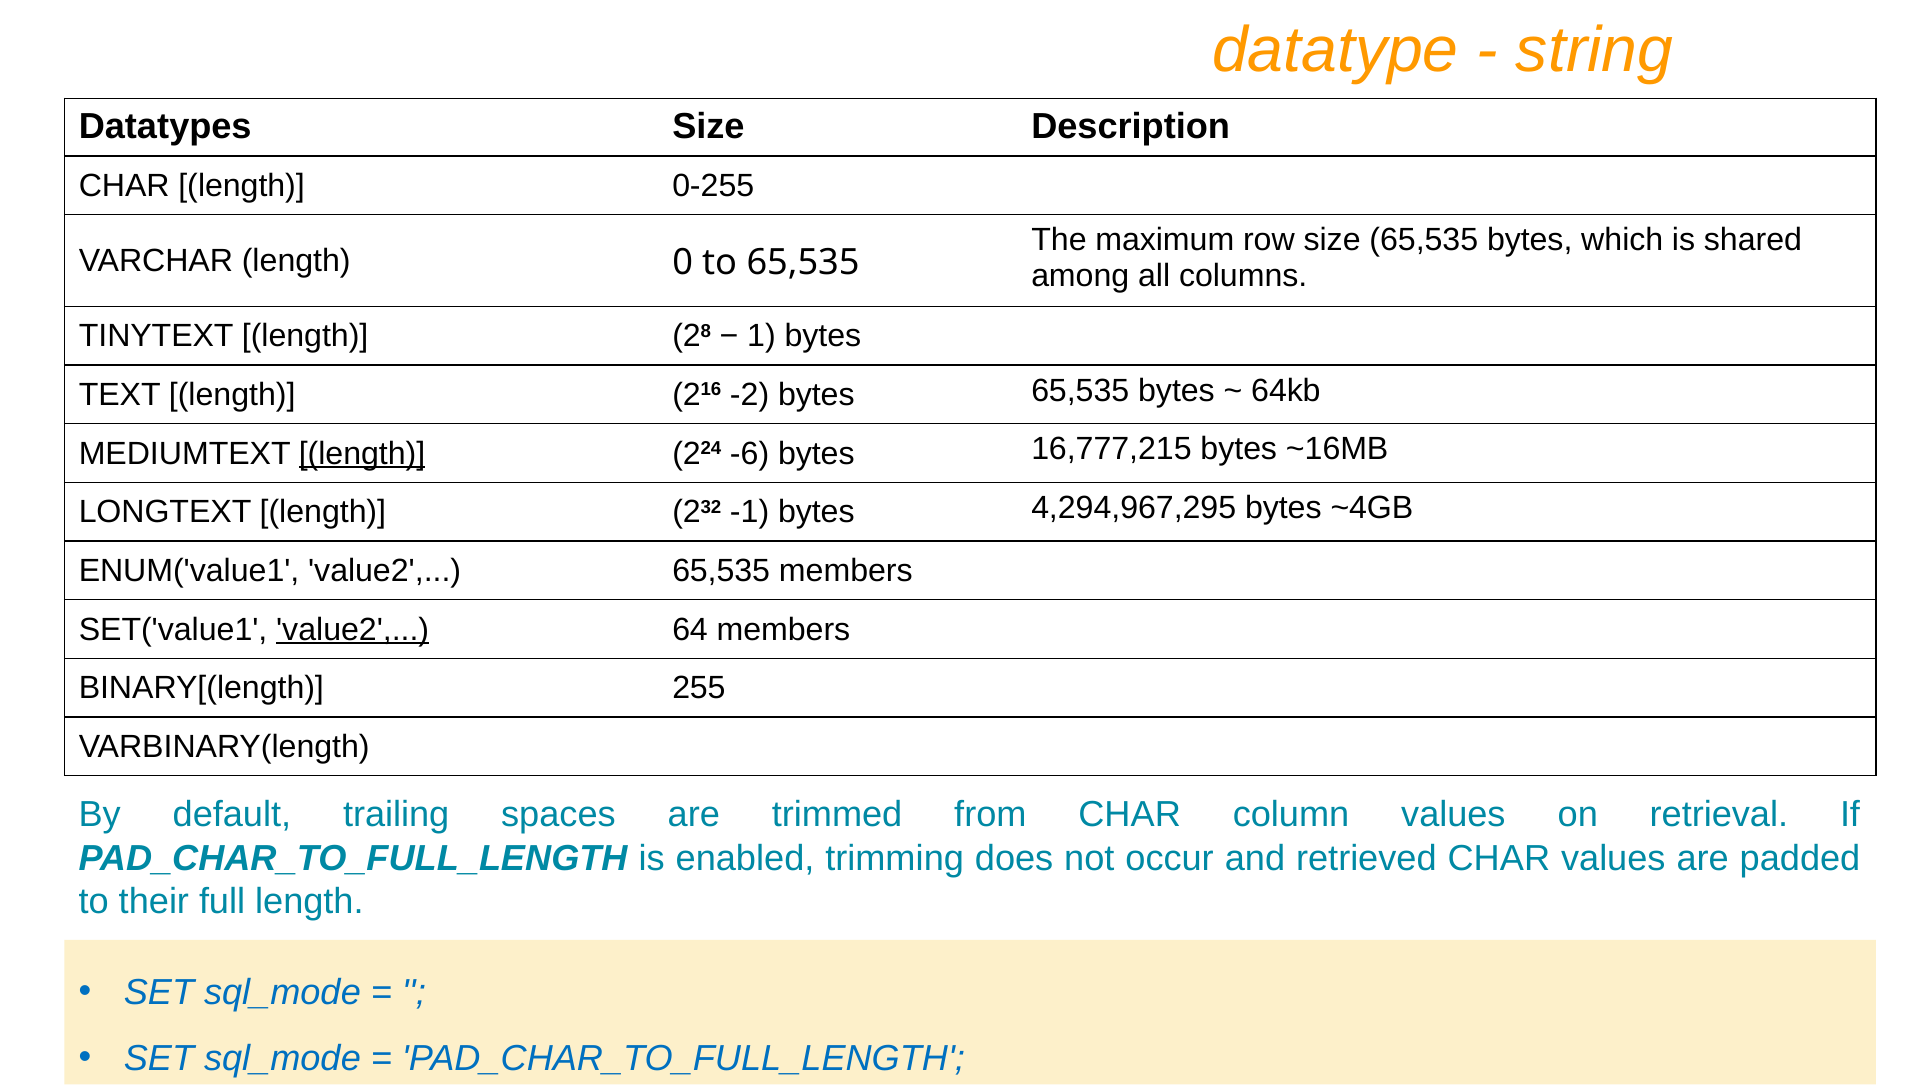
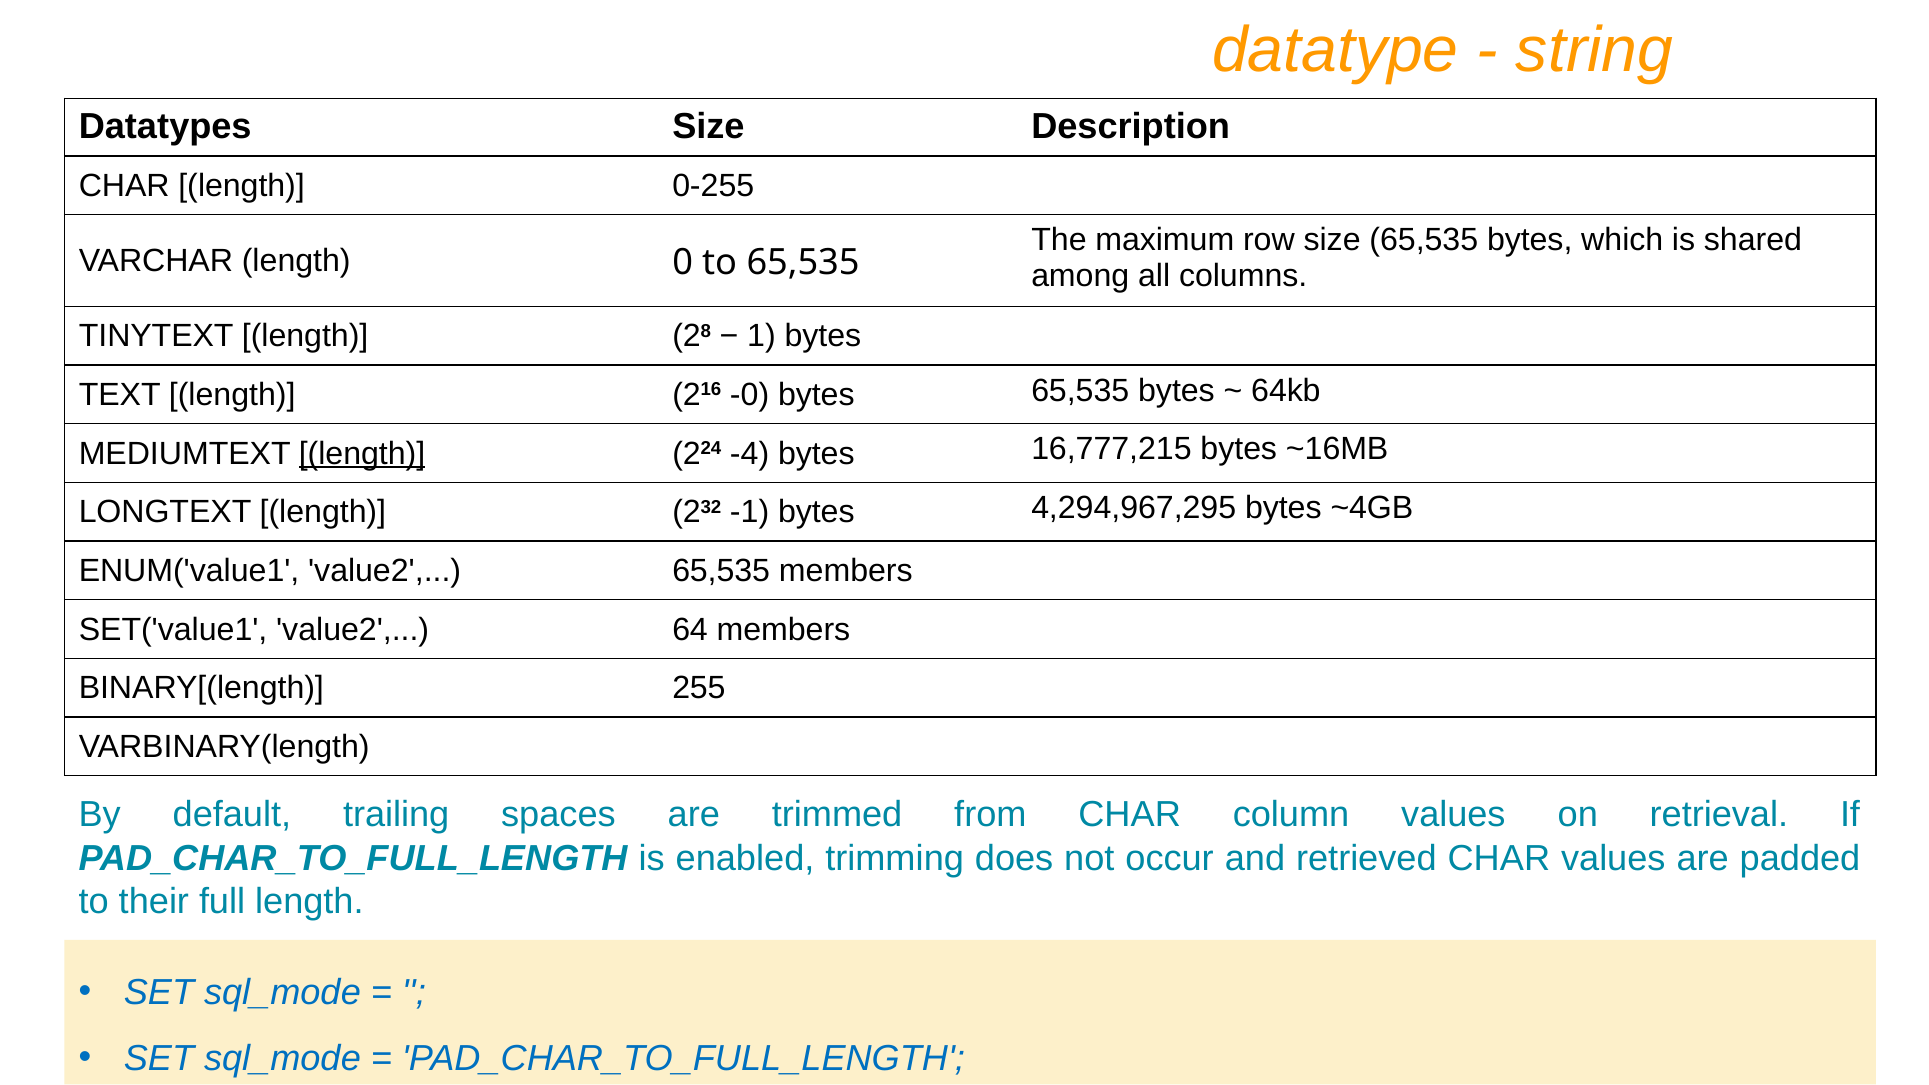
-2: -2 -> -0
-6: -6 -> -4
value2 at (353, 630) underline: present -> none
